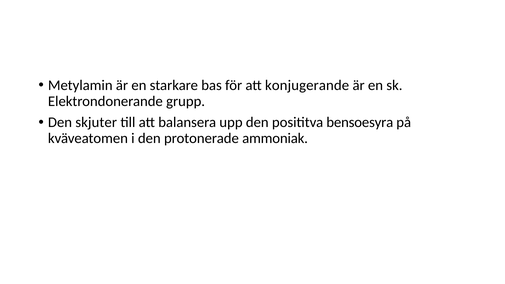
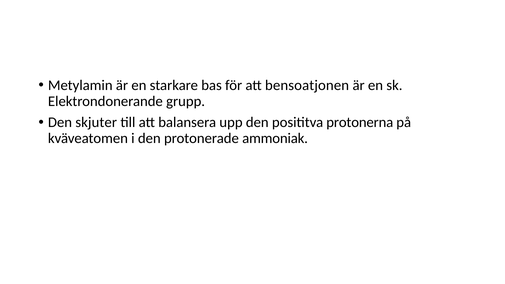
konjugerande: konjugerande -> bensoatjonen
bensoesyra: bensoesyra -> protonerna
